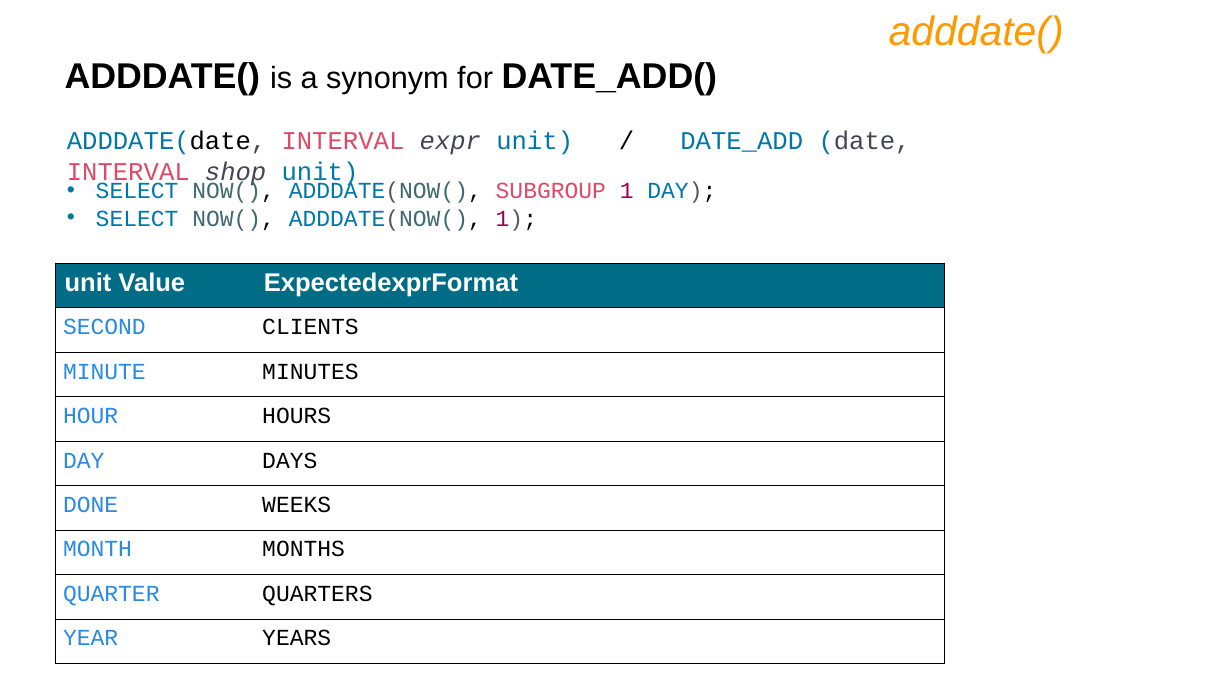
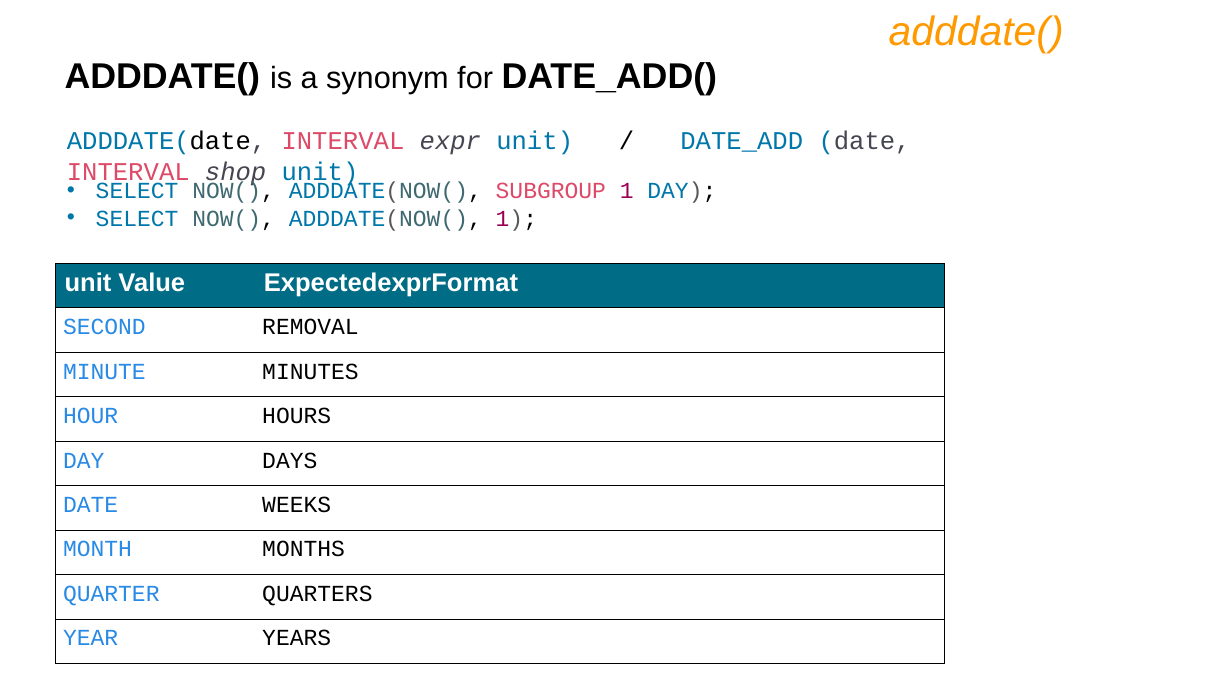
CLIENTS: CLIENTS -> REMOVAL
DONE at (91, 505): DONE -> DATE
